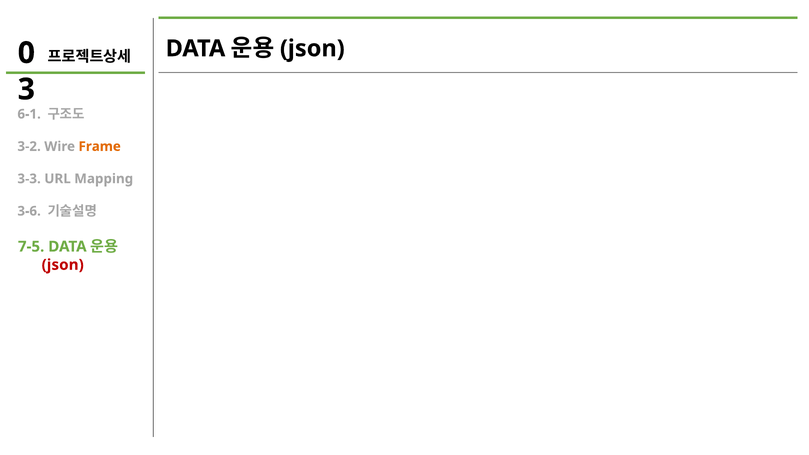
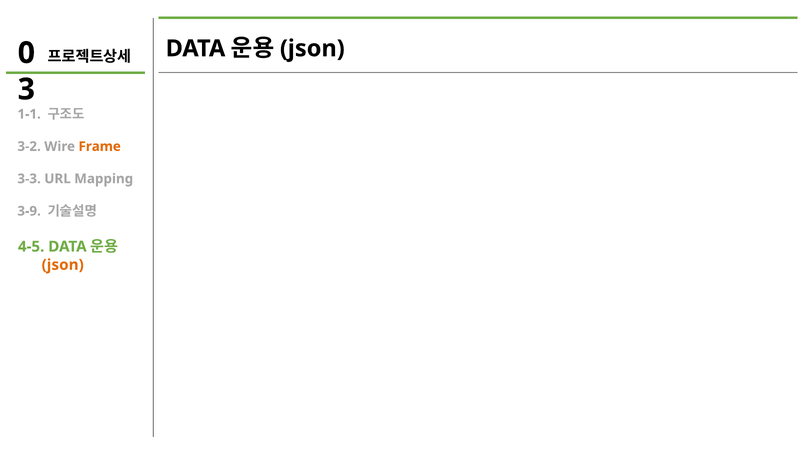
6-1: 6-1 -> 1-1
3-6: 3-6 -> 3-9
7-5: 7-5 -> 4-5
json at (63, 265) colour: red -> orange
